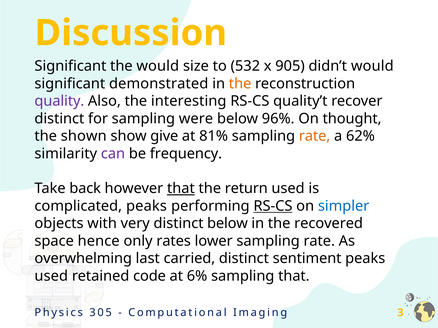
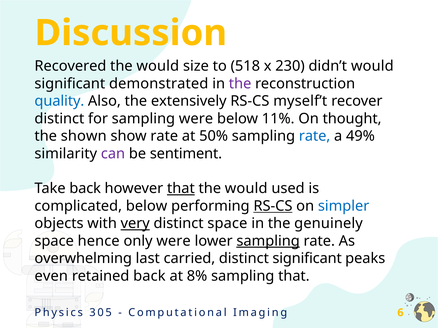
Significant at (70, 66): Significant -> Recovered
532: 532 -> 518
905: 905 -> 230
the at (240, 84) colour: orange -> purple
quality colour: purple -> blue
interesting: interesting -> extensively
quality’t: quality’t -> myself’t
96%: 96% -> 11%
show give: give -> rate
81%: 81% -> 50%
rate at (315, 136) colour: orange -> blue
62%: 62% -> 49%
frequency: frequency -> sentiment
return at (246, 189): return -> would
complicated peaks: peaks -> below
very underline: none -> present
distinct below: below -> space
recovered: recovered -> genuinely
only rates: rates -> were
sampling at (268, 241) underline: none -> present
distinct sentiment: sentiment -> significant
used at (51, 276): used -> even
retained code: code -> back
6%: 6% -> 8%
3: 3 -> 6
